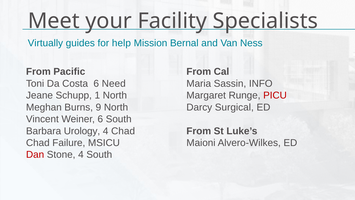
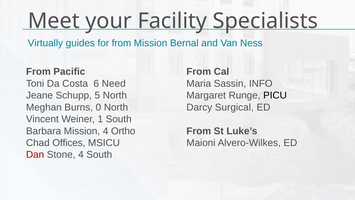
for help: help -> from
1: 1 -> 5
PICU colour: red -> black
9: 9 -> 0
Weiner 6: 6 -> 1
Barbara Urology: Urology -> Mission
4 Chad: Chad -> Ortho
Failure: Failure -> Offices
